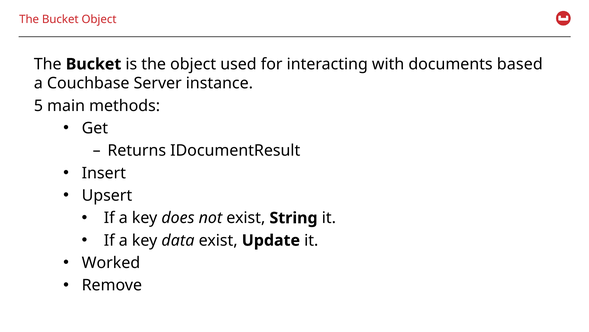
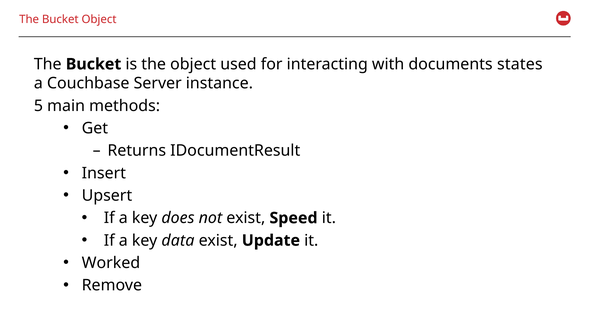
based: based -> states
String: String -> Speed
